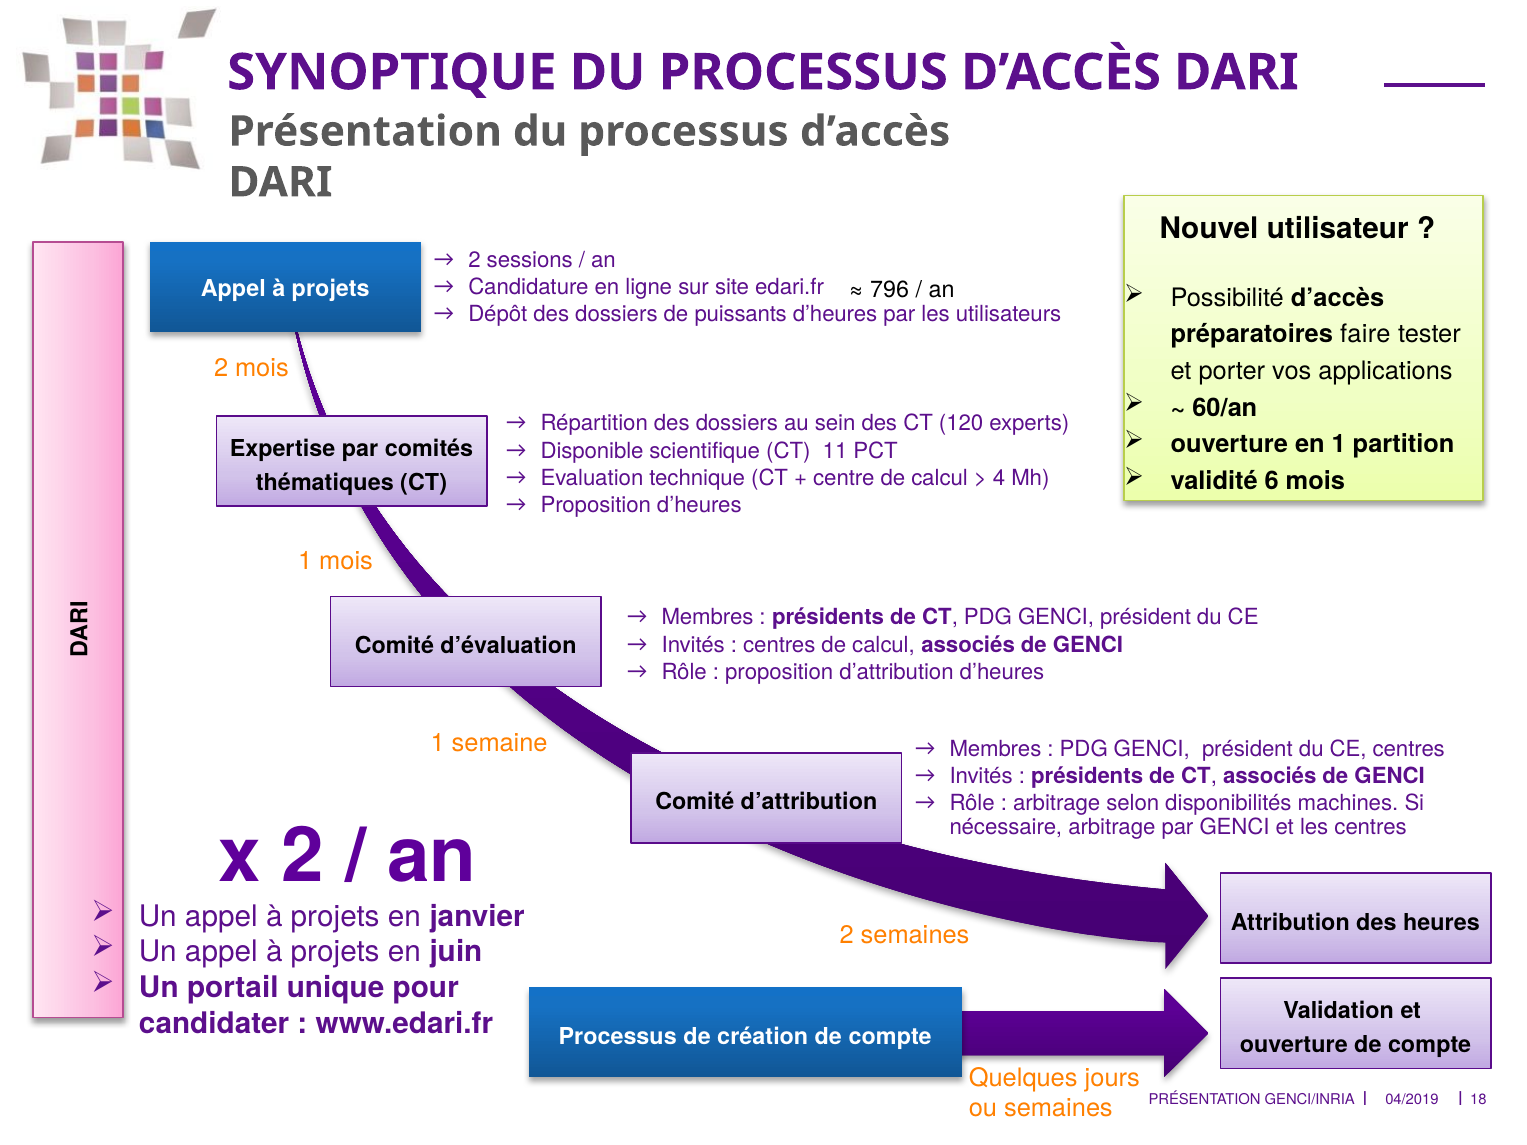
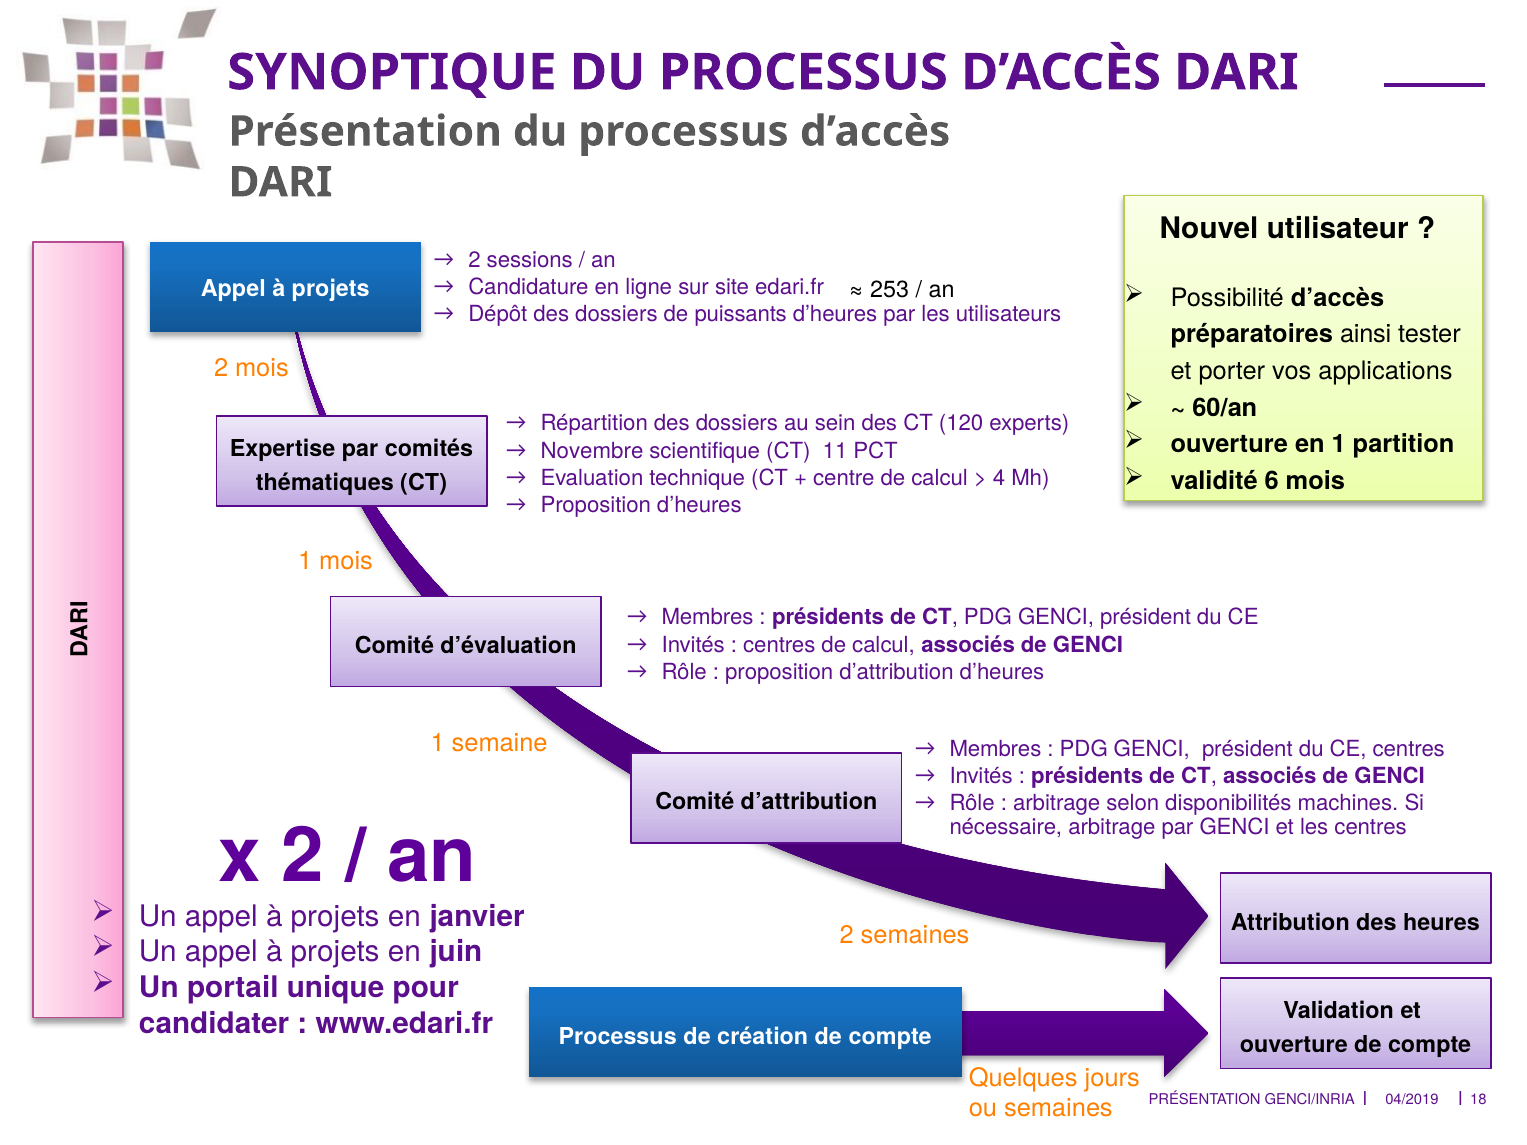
796: 796 -> 253
faire: faire -> ainsi
Disponible: Disponible -> Novembre
